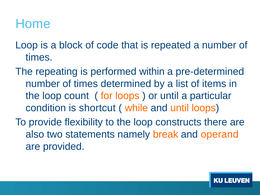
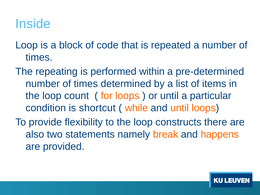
Home: Home -> Inside
operand: operand -> happens
